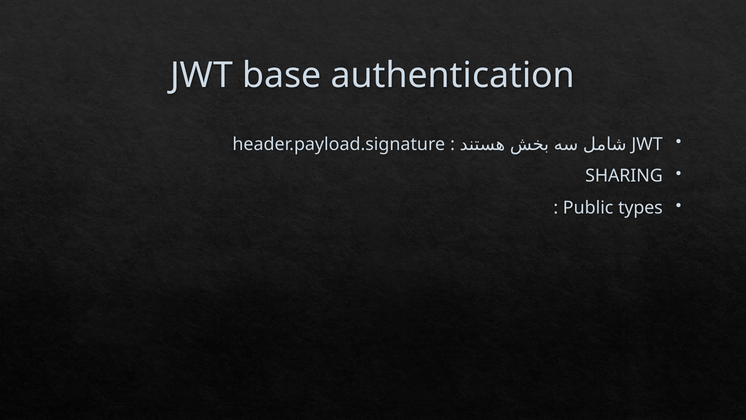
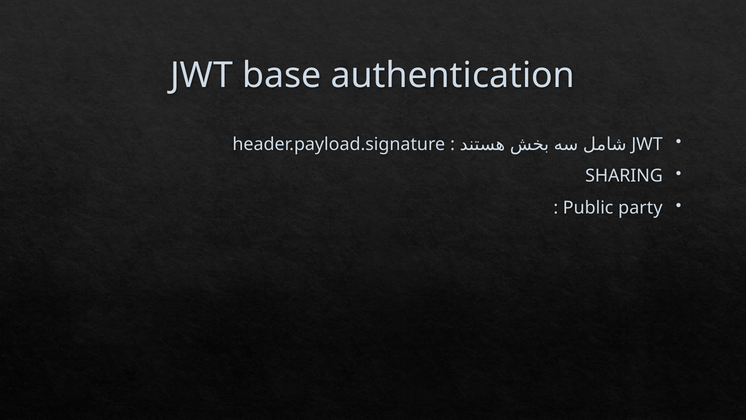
types: types -> party
